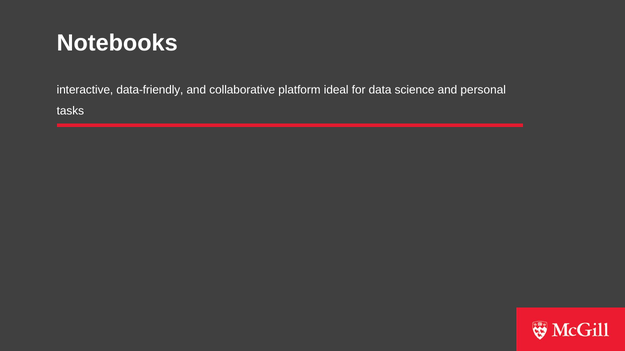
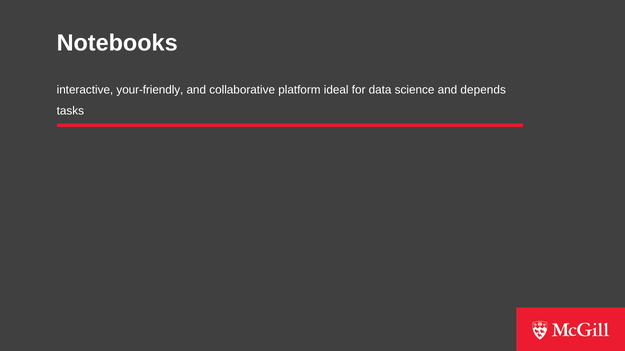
data-friendly: data-friendly -> your-friendly
personal: personal -> depends
